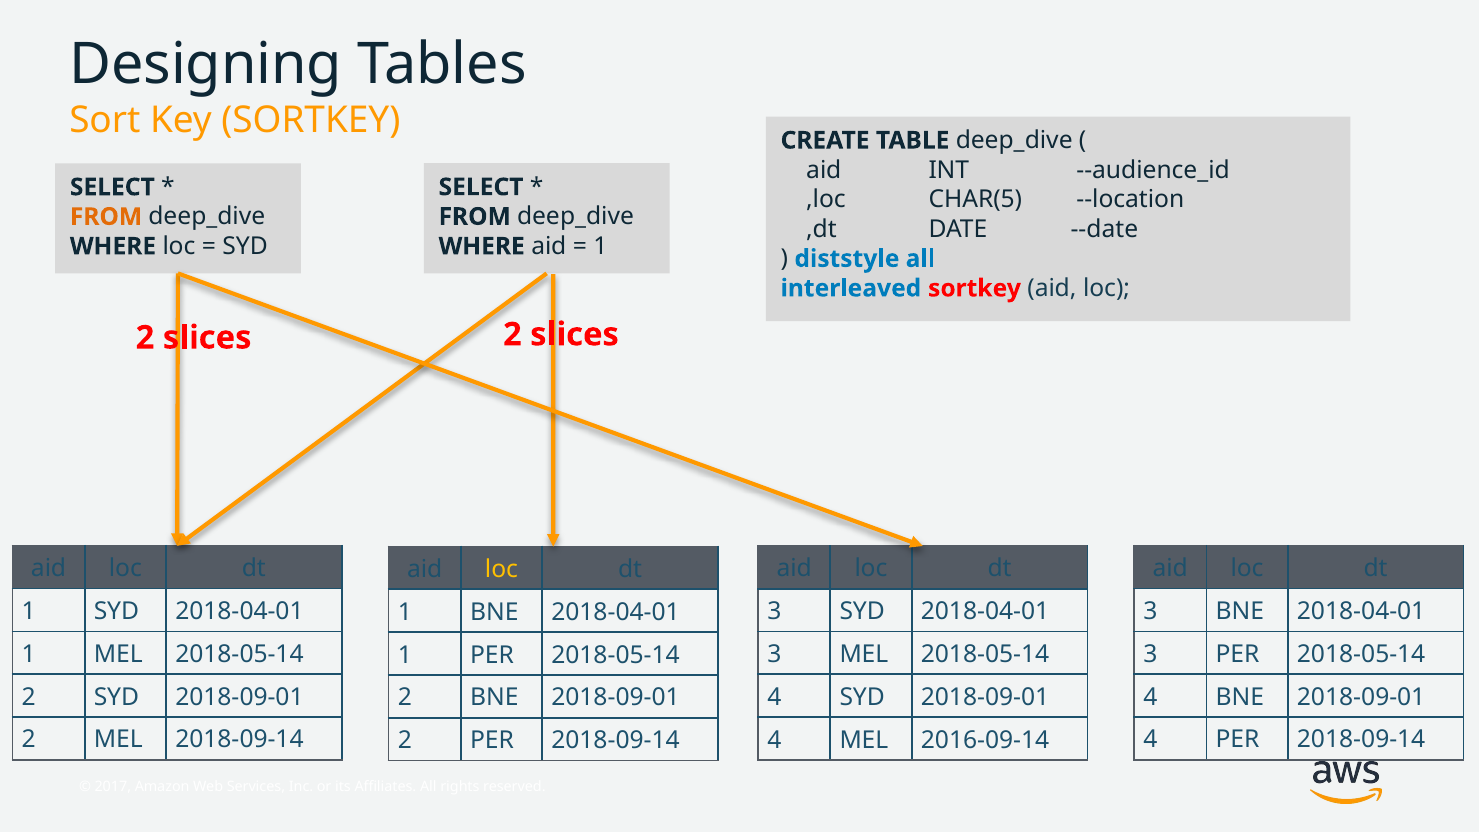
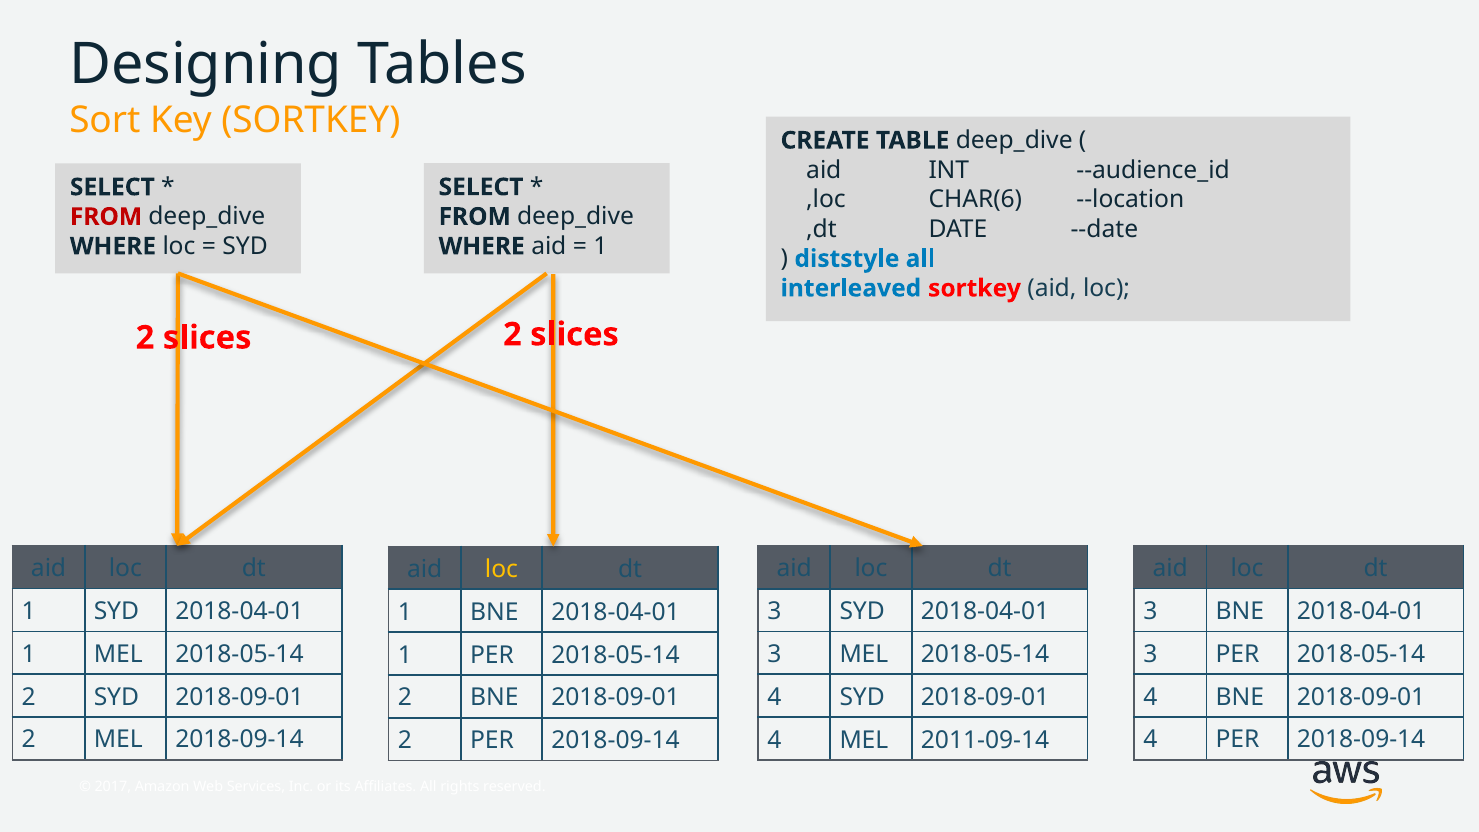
CHAR(5: CHAR(5 -> CHAR(6
FROM at (106, 217) colour: orange -> red
2016-09-14: 2016-09-14 -> 2011-09-14
